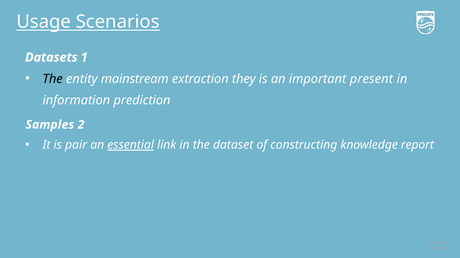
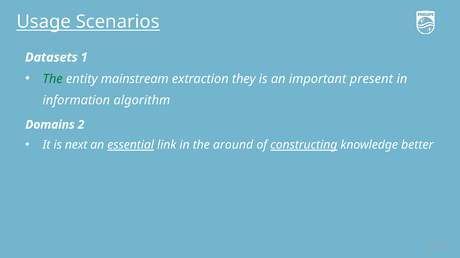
The at (53, 79) colour: black -> green
prediction: prediction -> algorithm
Samples: Samples -> Domains
pair: pair -> next
dataset: dataset -> around
constructing underline: none -> present
report: report -> better
